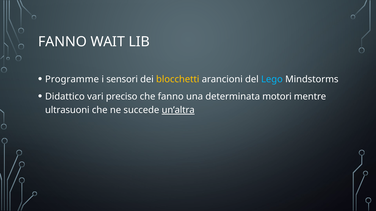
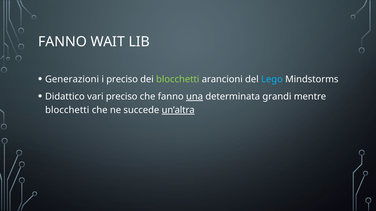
Programme: Programme -> Generazioni
i sensori: sensori -> preciso
blocchetti at (178, 79) colour: yellow -> light green
una underline: none -> present
motori: motori -> grandi
ultrasuoni at (67, 110): ultrasuoni -> blocchetti
